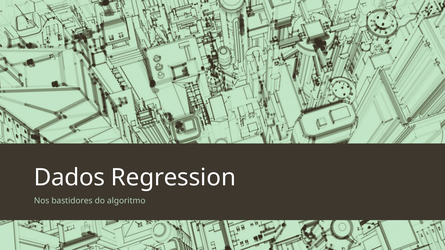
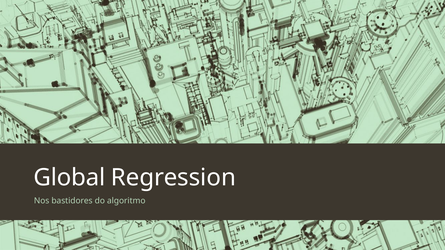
Dados: Dados -> Global
